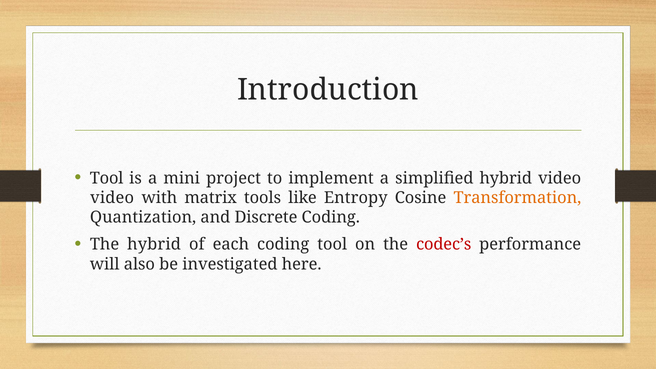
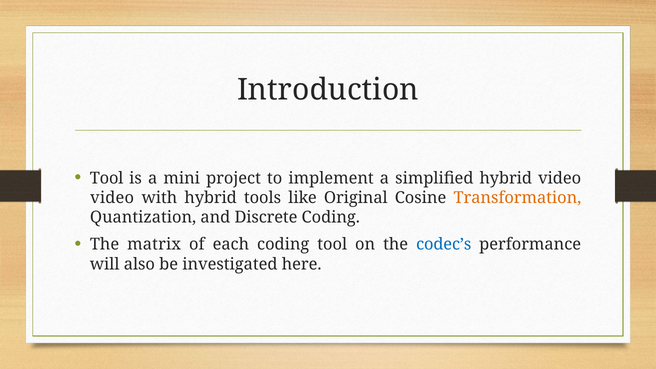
with matrix: matrix -> hybrid
Entropy: Entropy -> Original
The hybrid: hybrid -> matrix
codec’s colour: red -> blue
